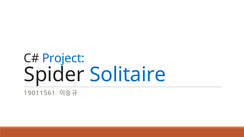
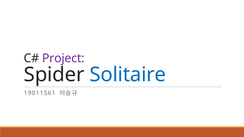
Project colour: blue -> purple
